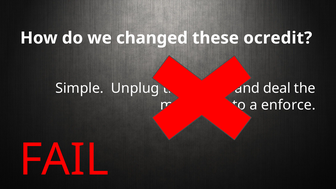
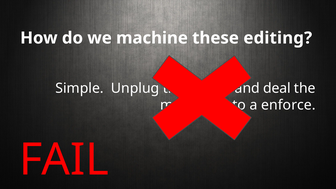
we changed: changed -> machine
ocredit: ocredit -> editing
